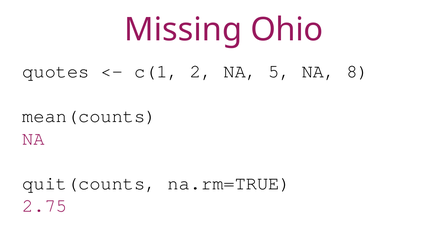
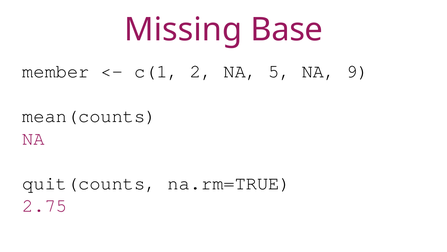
Ohio: Ohio -> Base
quotes: quotes -> member
8: 8 -> 9
